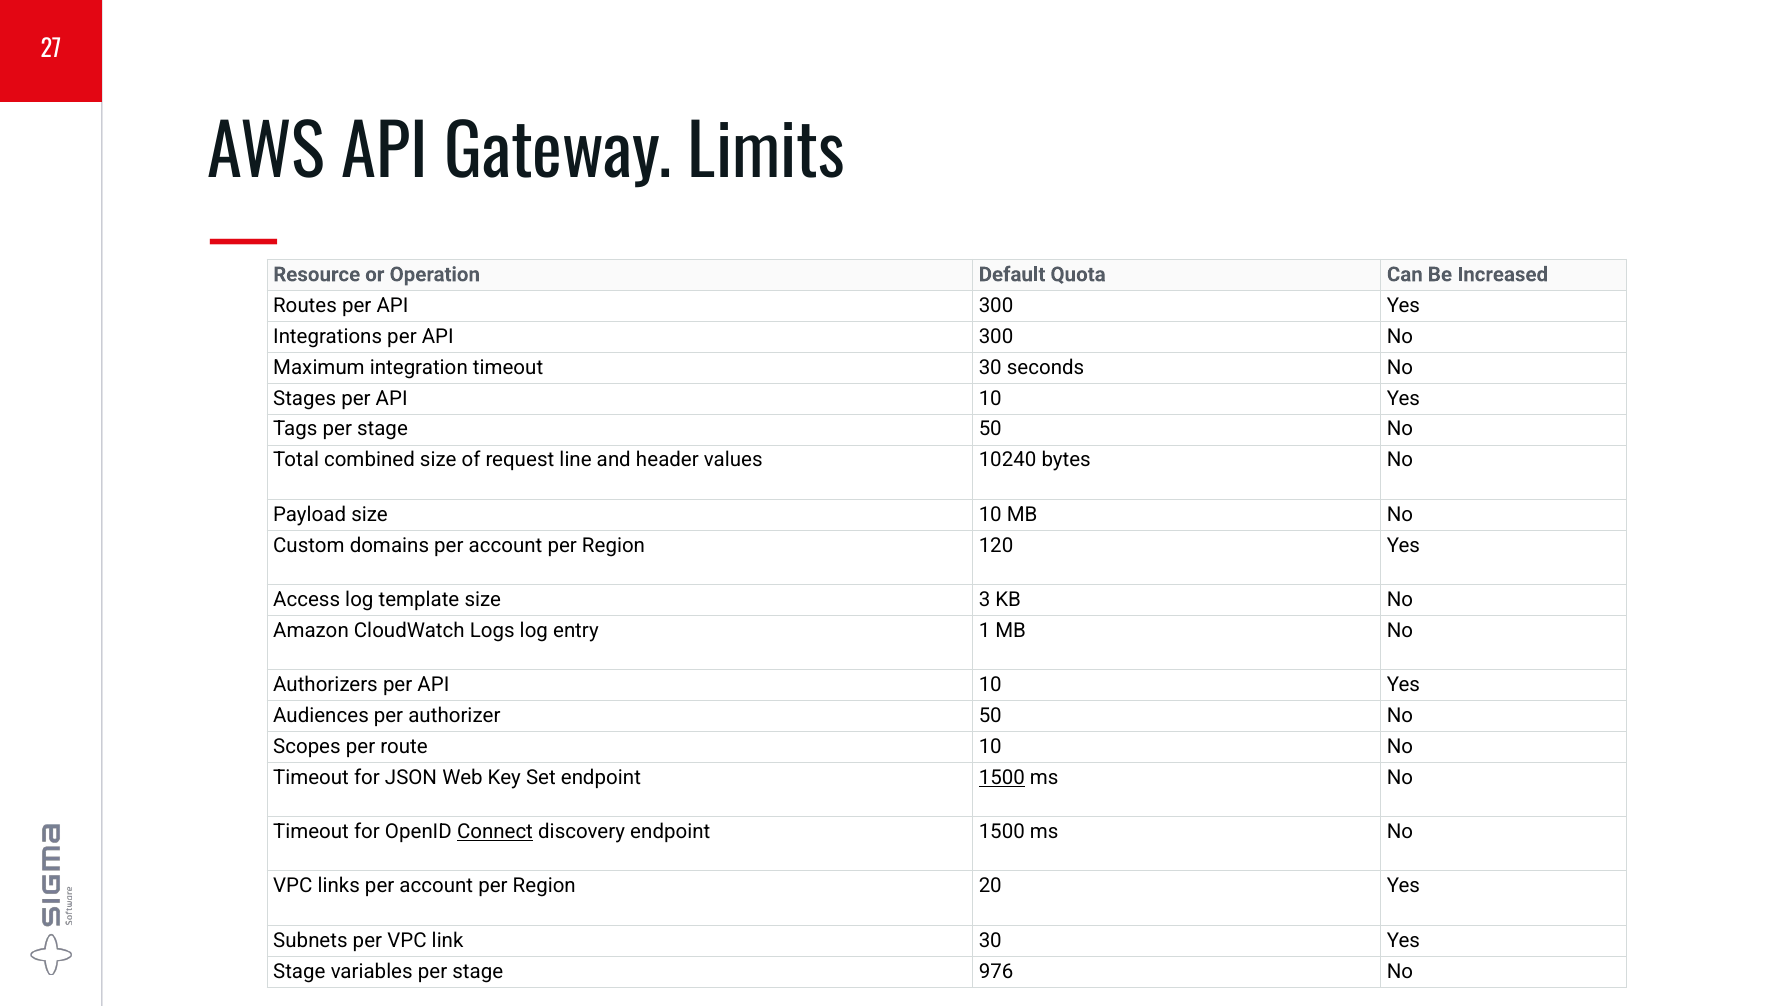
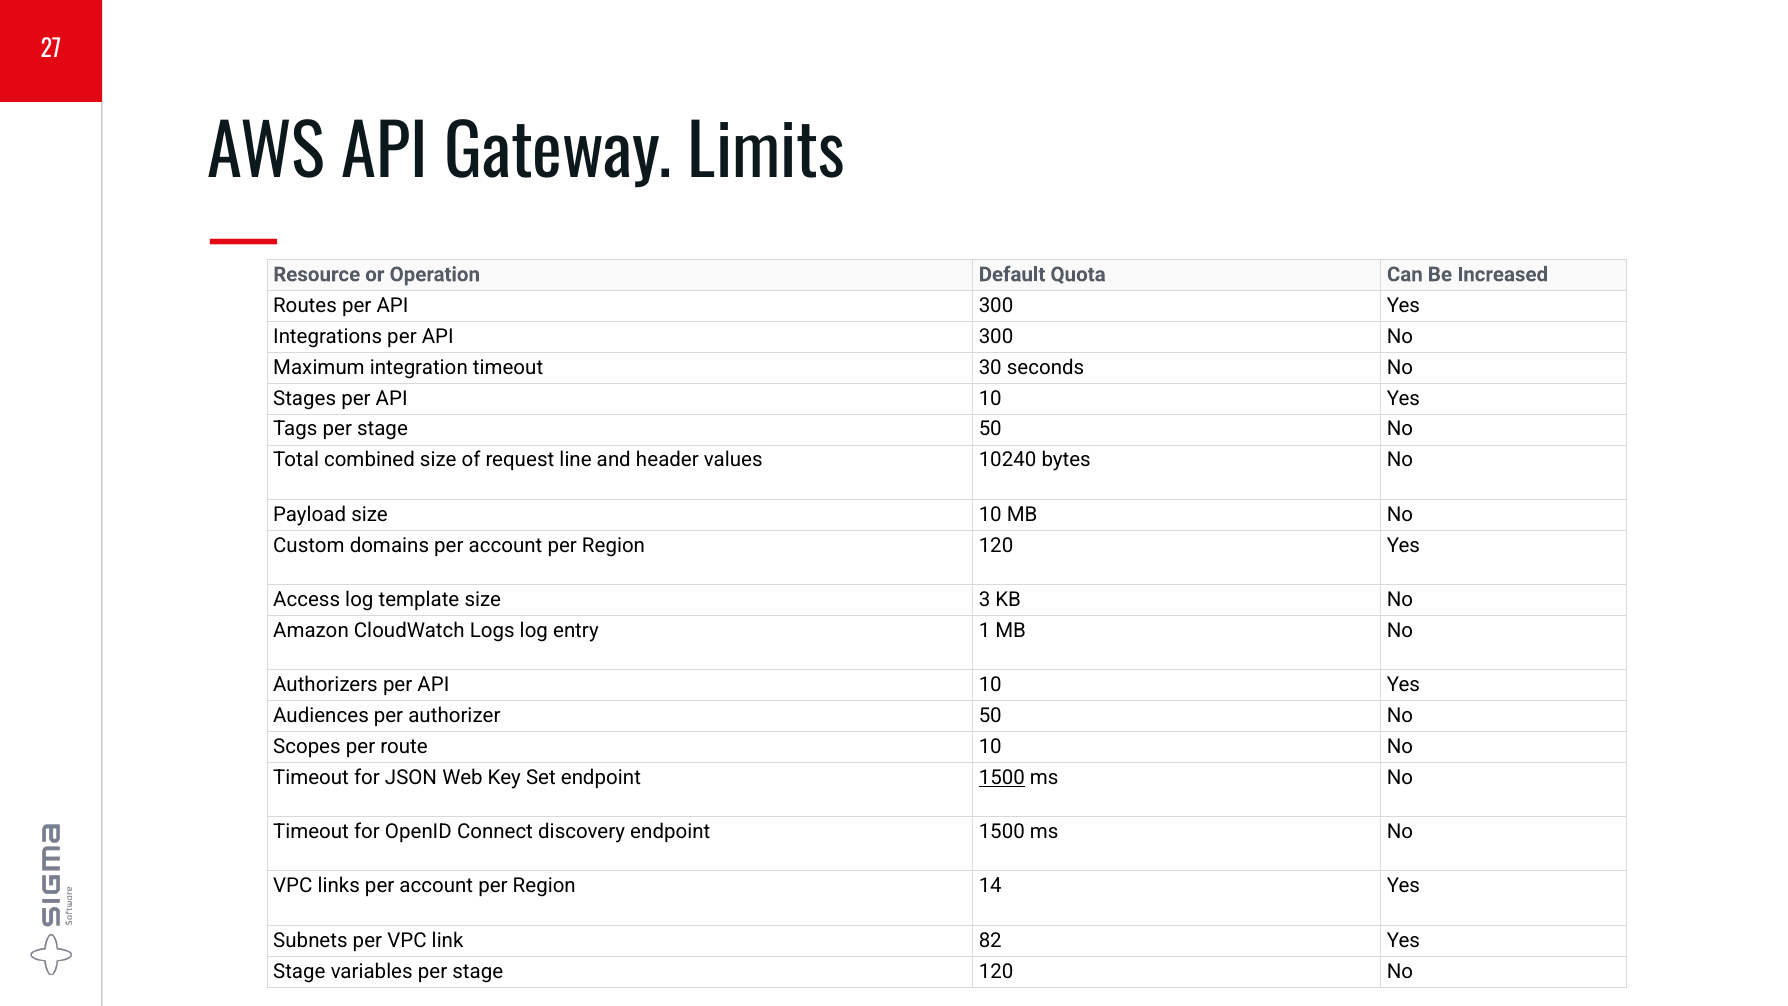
Connect underline: present -> none
20: 20 -> 14
link 30: 30 -> 82
stage 976: 976 -> 120
